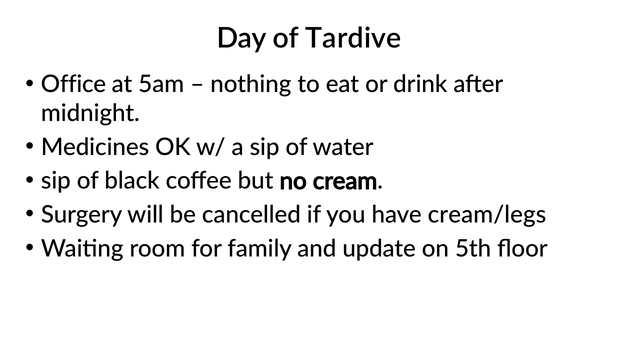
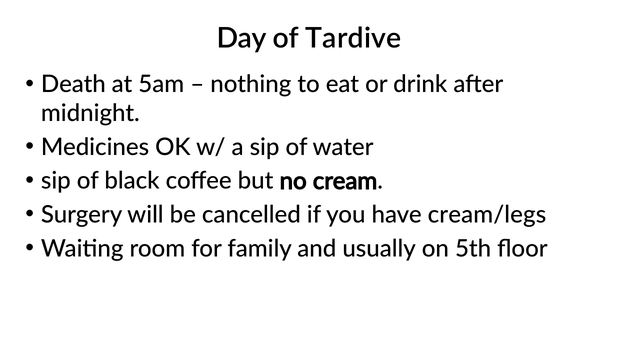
Office: Office -> Death
update: update -> usually
